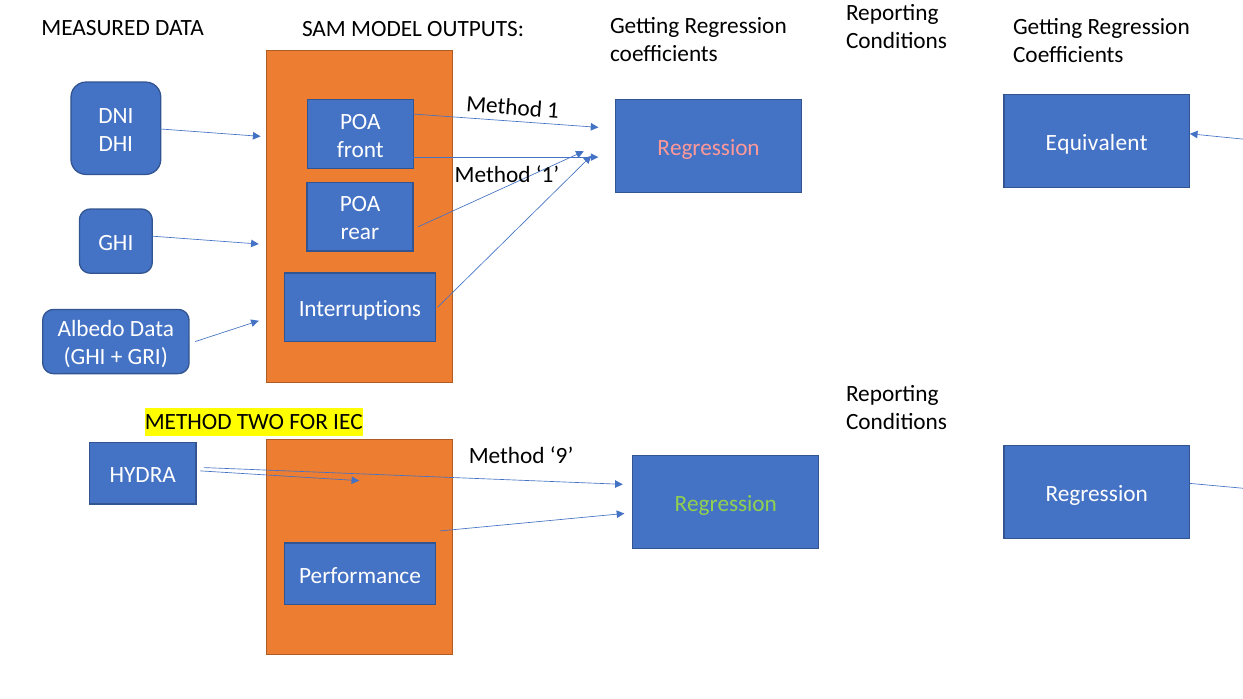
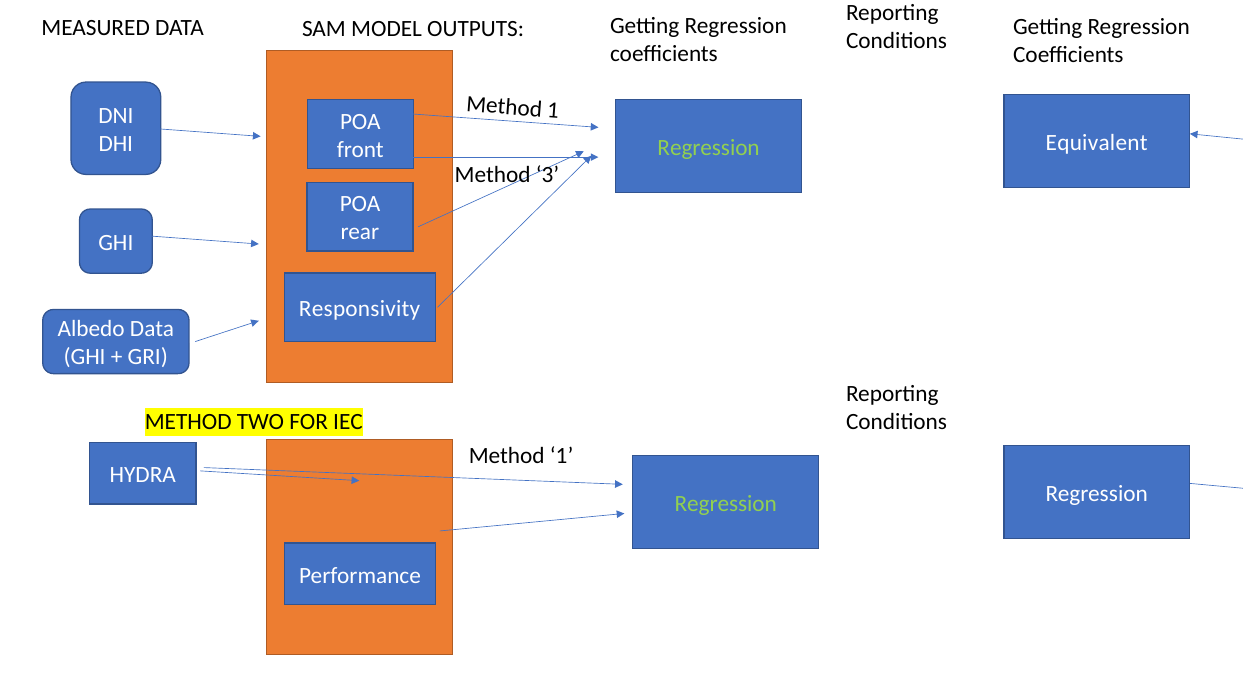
Regression at (709, 148) colour: pink -> light green
1 at (548, 175): 1 -> 3
Interruptions: Interruptions -> Responsivity
9 at (562, 456): 9 -> 1
